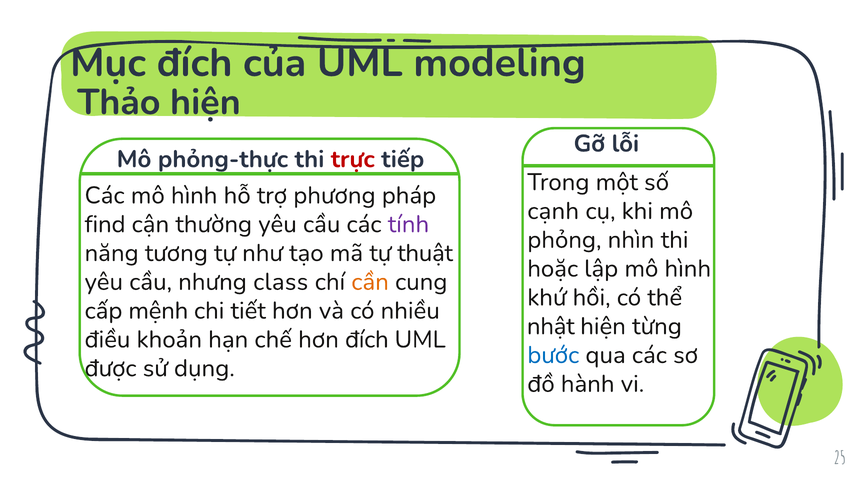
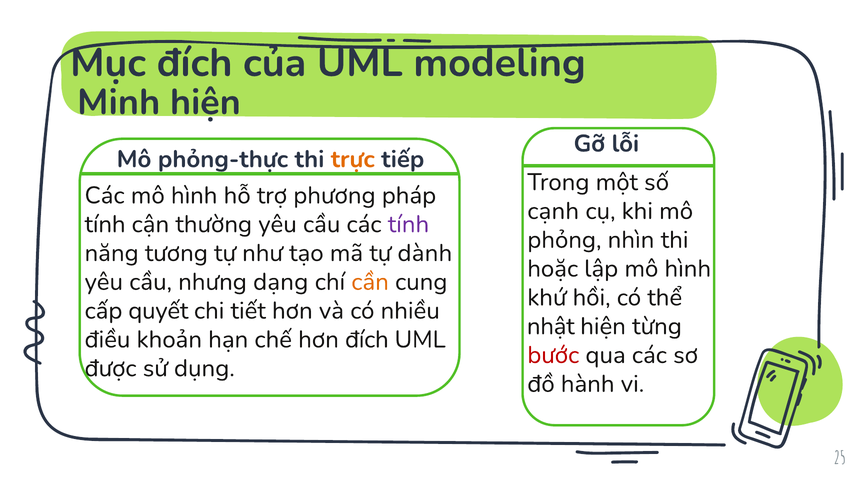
Thảo: Thảo -> Minh
trực colour: red -> orange
find at (105, 224): find -> tính
thuật: thuật -> dành
class: class -> dạng
mệnh: mệnh -> quyết
bước colour: blue -> red
